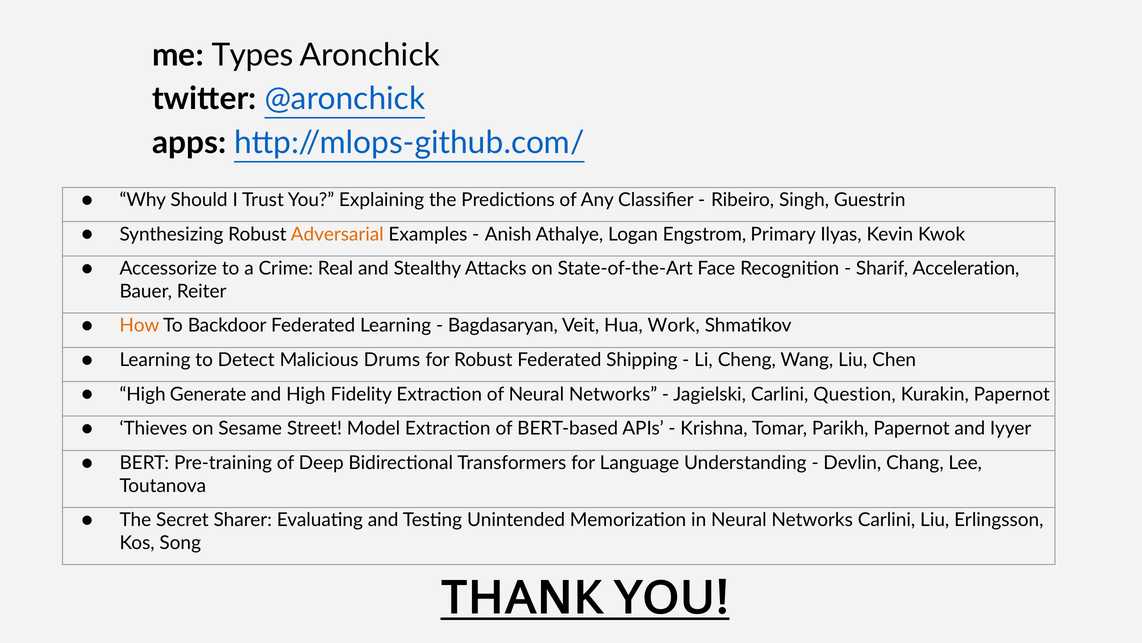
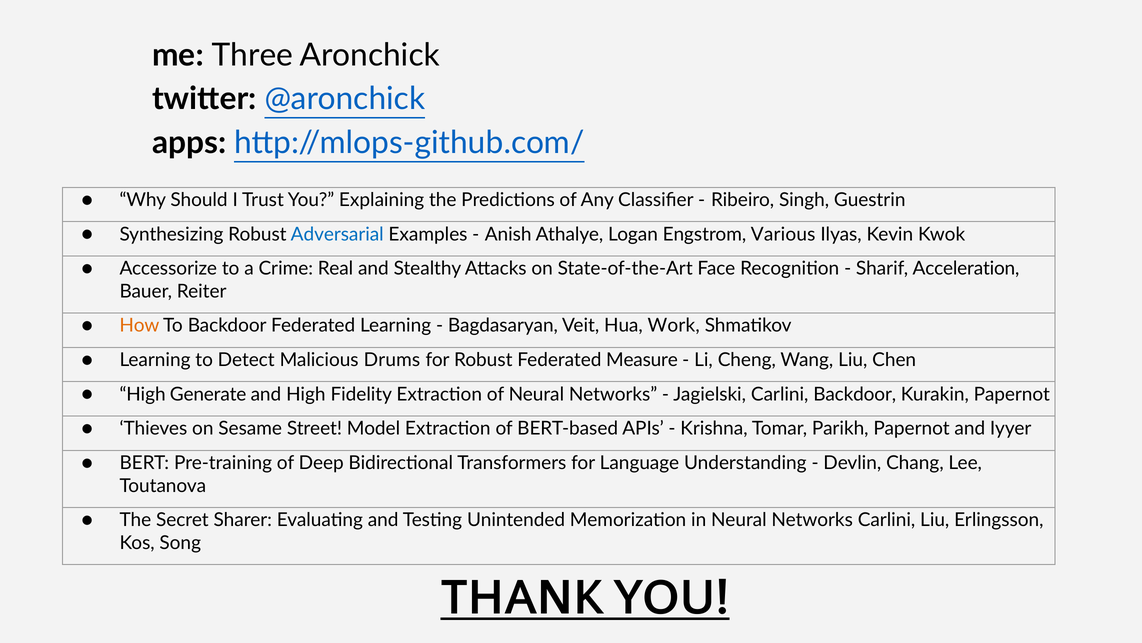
Types: Types -> Three
Adversarial colour: orange -> blue
Primary: Primary -> Various
Shipping: Shipping -> Measure
Carlini Question: Question -> Backdoor
